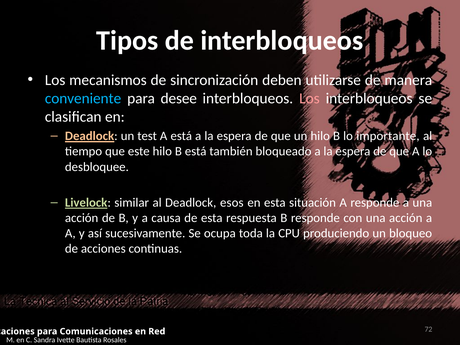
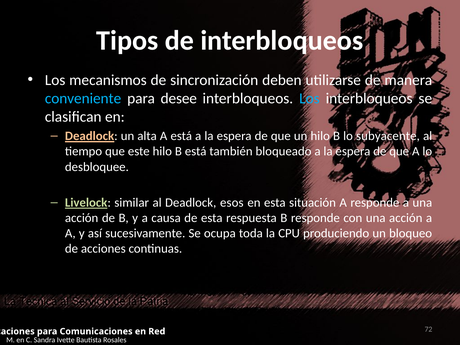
Los at (309, 98) colour: pink -> light blue
test: test -> alta
importante: importante -> subyacente
